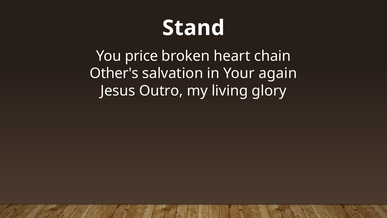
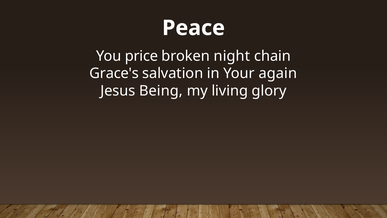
Stand: Stand -> Peace
heart: heart -> night
Other's: Other's -> Grace's
Outro: Outro -> Being
